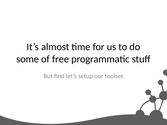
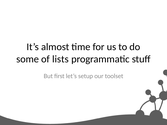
free: free -> lists
